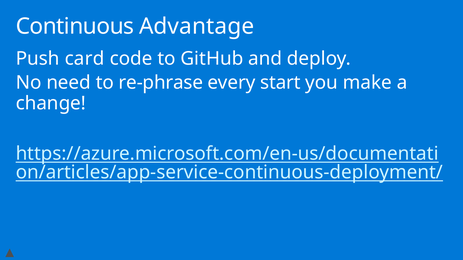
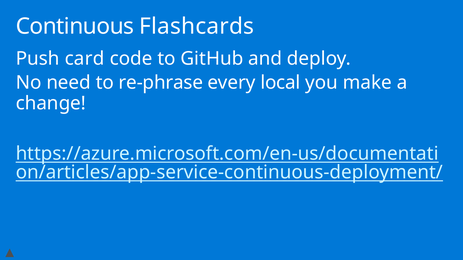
Advantage: Advantage -> Flashcards
start: start -> local
